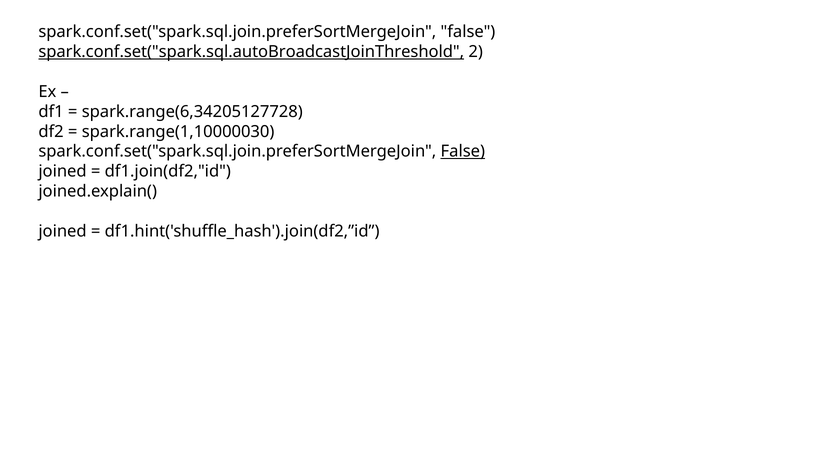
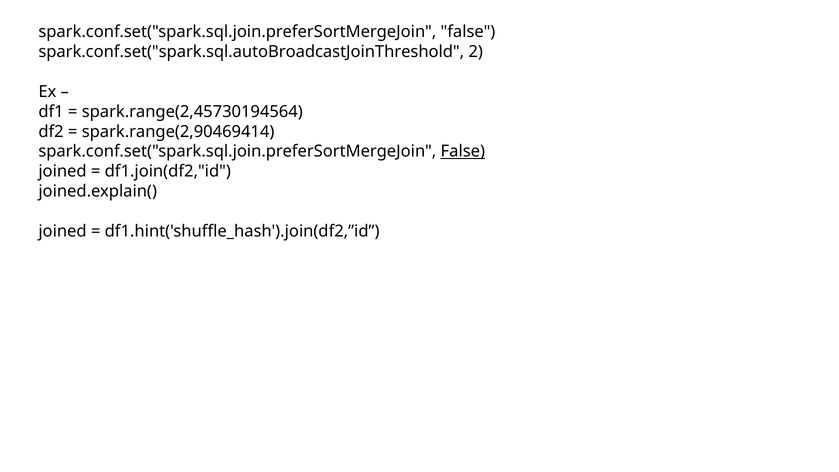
spark.conf.set("spark.sql.autoBroadcastJoinThreshold underline: present -> none
spark.range(6,34205127728: spark.range(6,34205127728 -> spark.range(2,45730194564
spark.range(1,10000030: spark.range(1,10000030 -> spark.range(2,90469414
